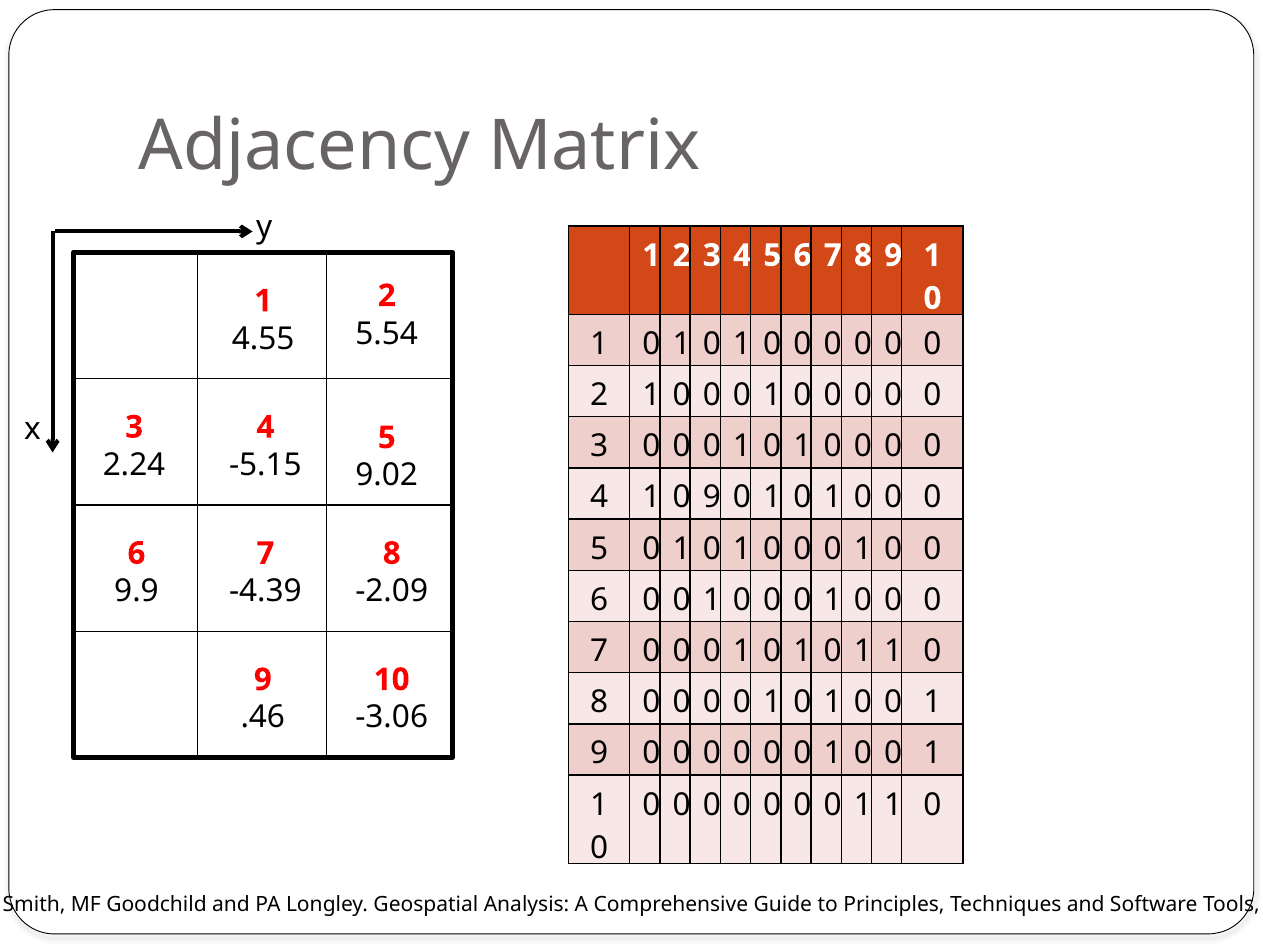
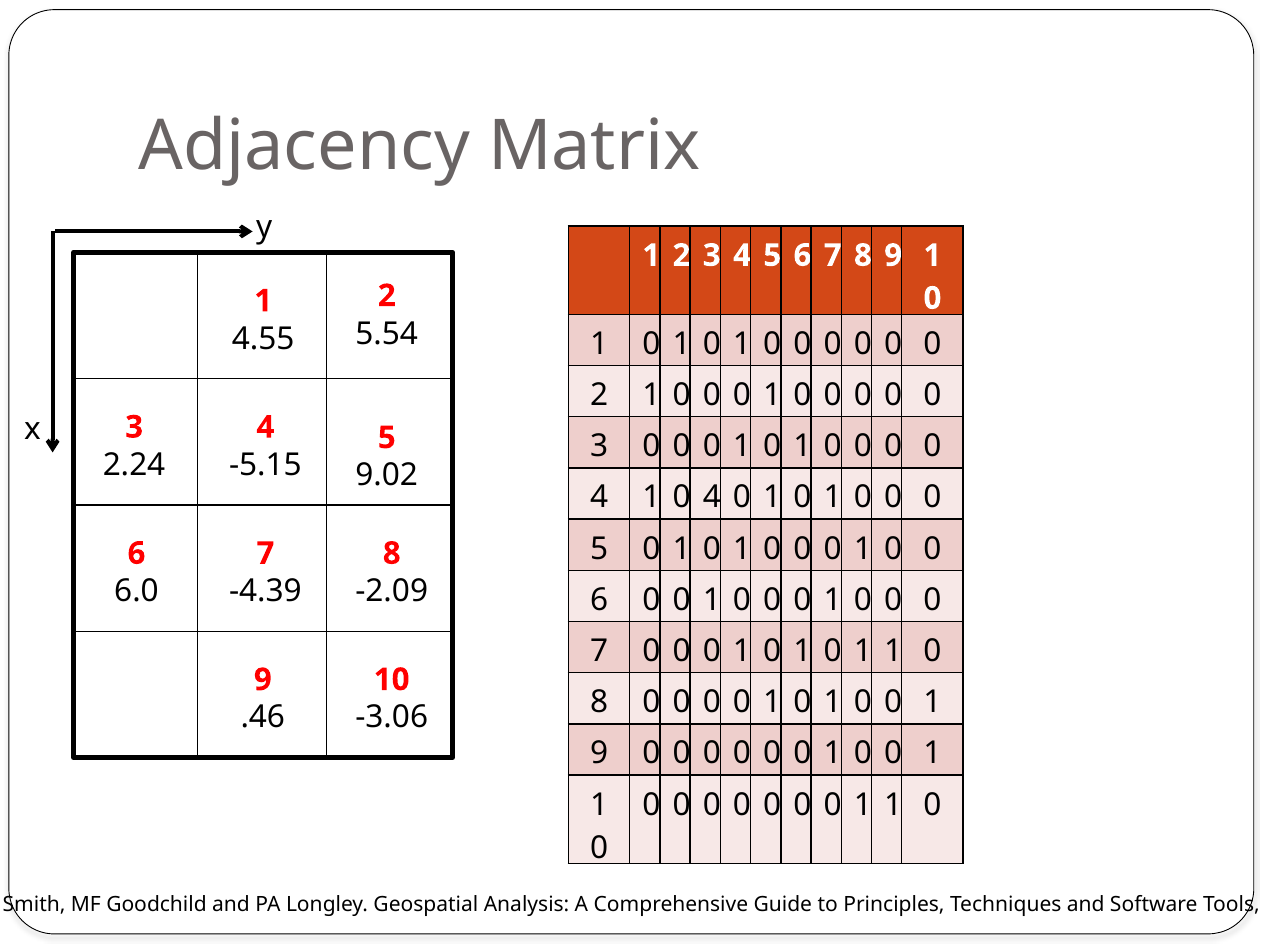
1 0 9: 9 -> 4
9.9: 9.9 -> 6.0
